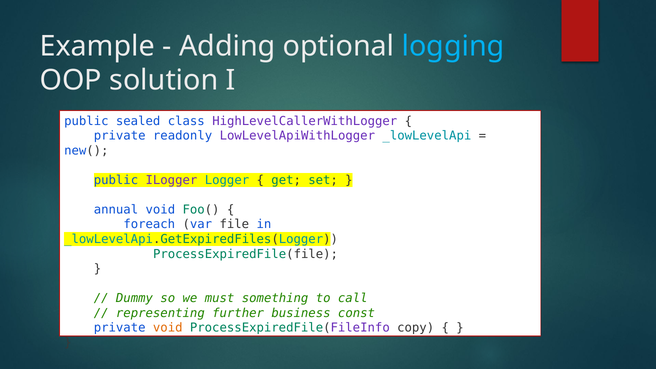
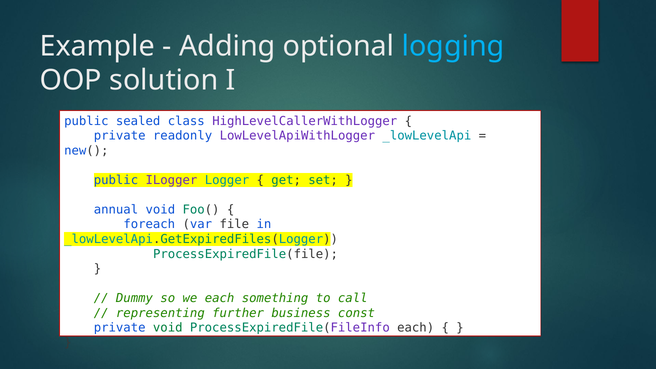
we must: must -> each
void at (168, 328) colour: orange -> green
ProcessExpiredFile(FileInfo copy: copy -> each
